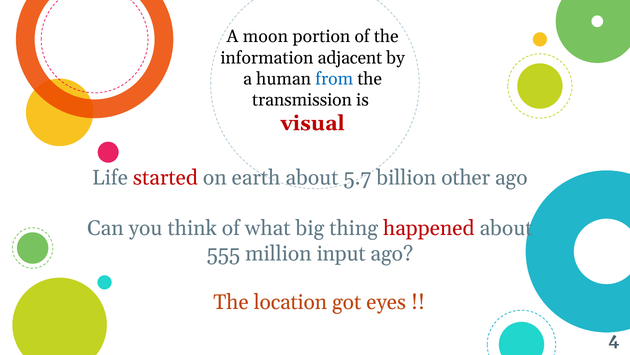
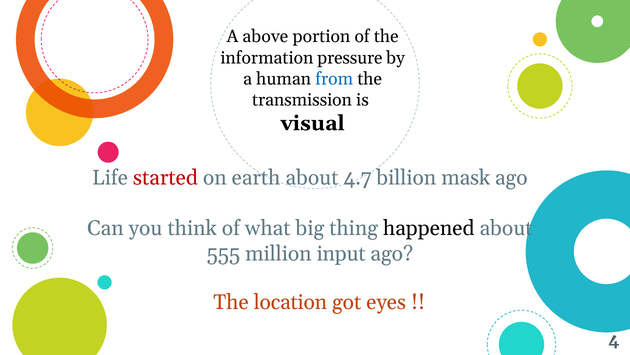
moon: moon -> above
adjacent: adjacent -> pressure
visual colour: red -> black
5.7: 5.7 -> 4.7
other: other -> mask
happened colour: red -> black
